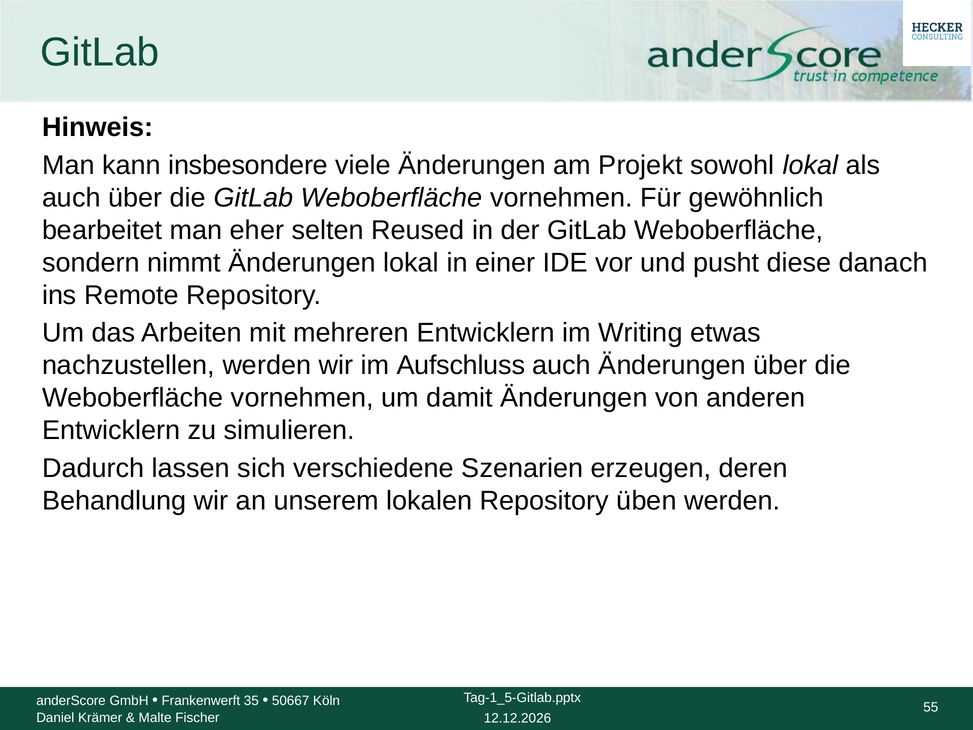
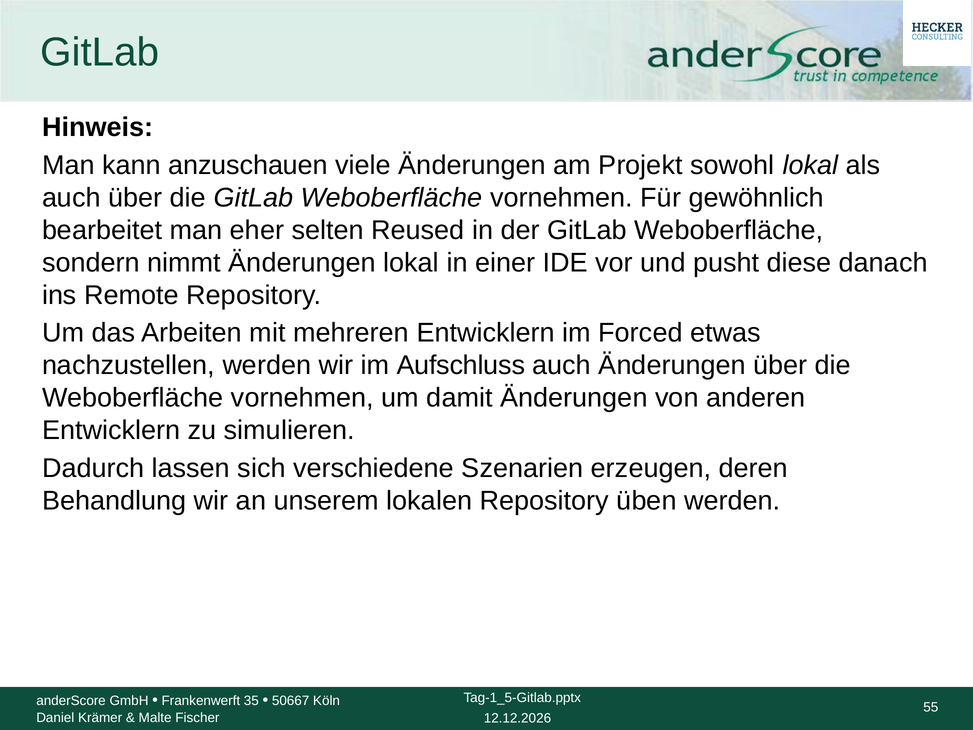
insbesondere: insbesondere -> anzuschauen
Writing: Writing -> Forced
